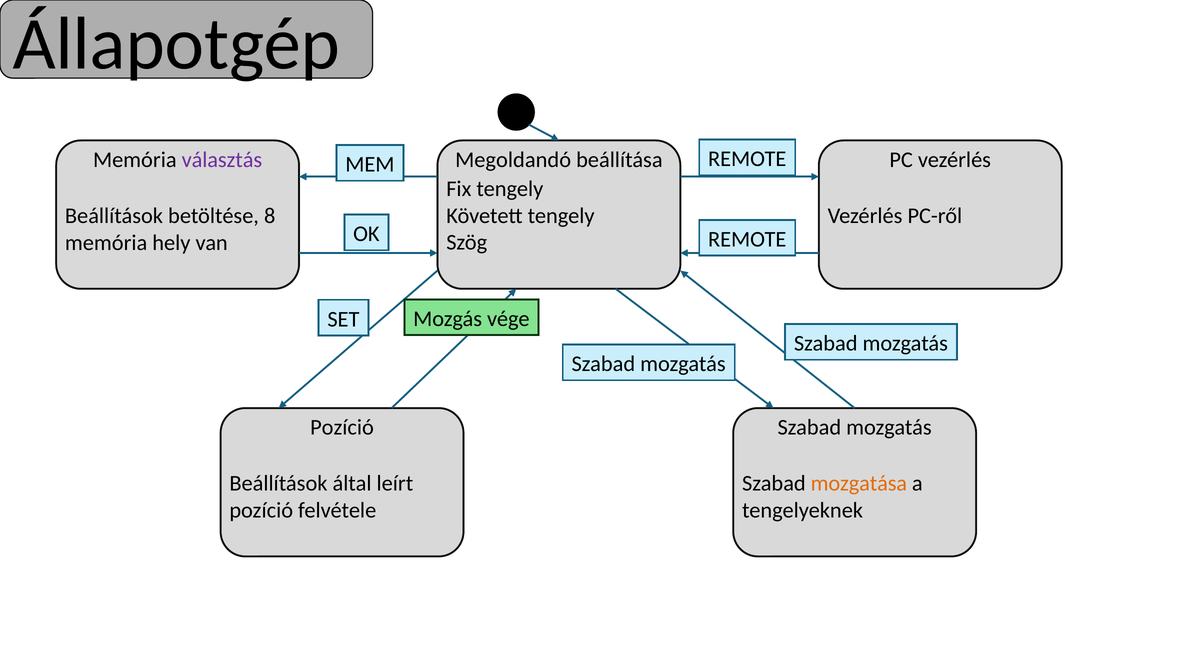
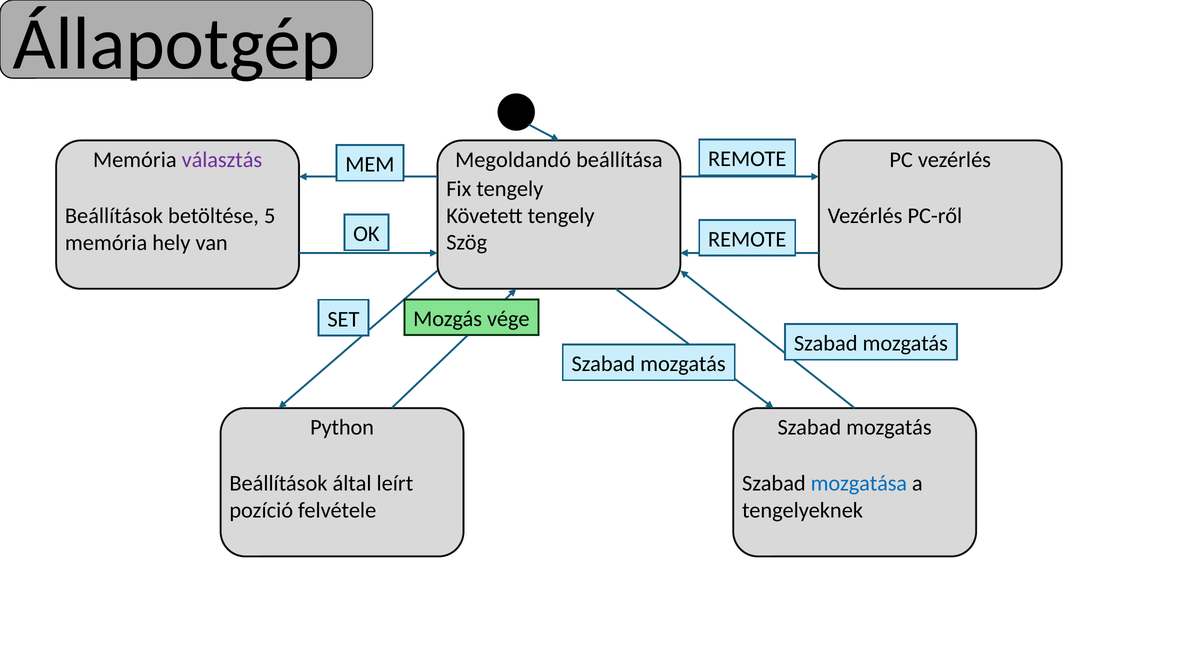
8: 8 -> 5
Pozíció at (342, 428): Pozíció -> Python
mozgatása colour: orange -> blue
